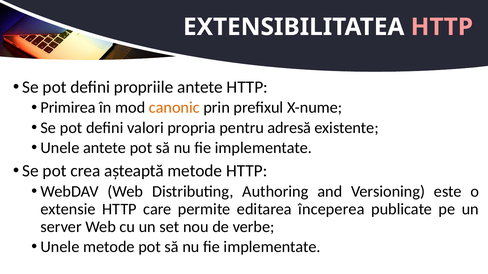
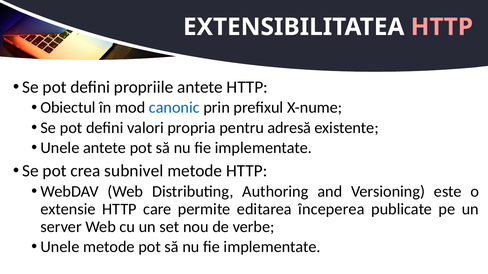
Primirea: Primirea -> Obiectul
canonic colour: orange -> blue
așteaptă: așteaptă -> subnivel
